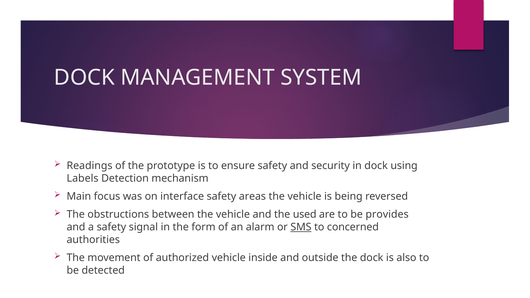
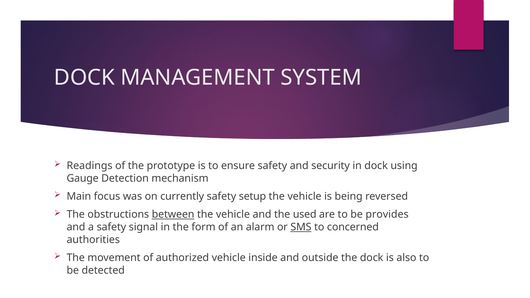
Labels: Labels -> Gauge
interface: interface -> currently
areas: areas -> setup
between underline: none -> present
